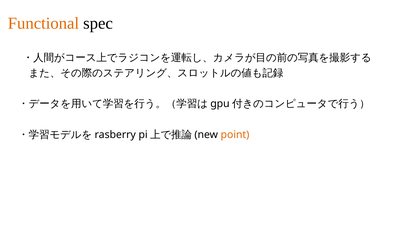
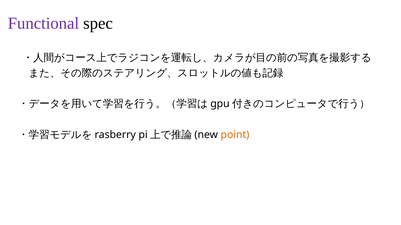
Functional colour: orange -> purple
